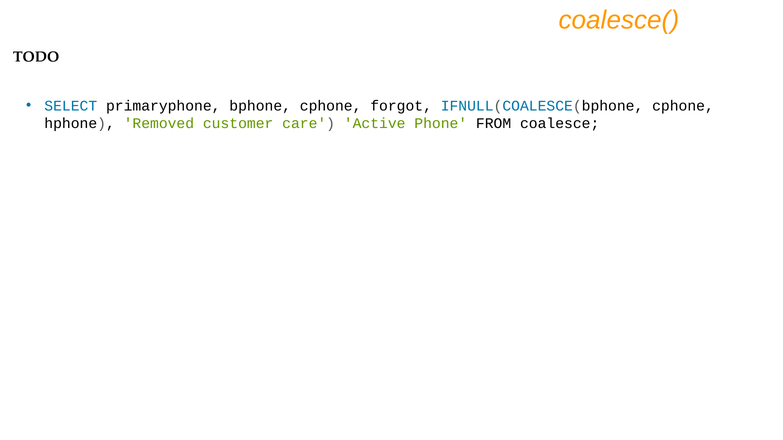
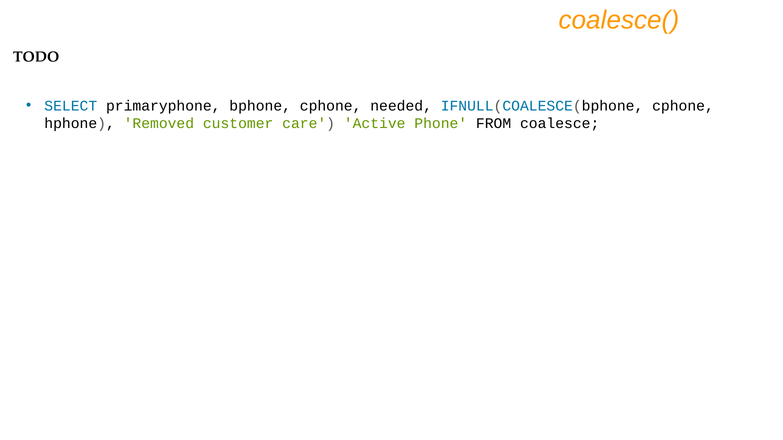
forgot: forgot -> needed
